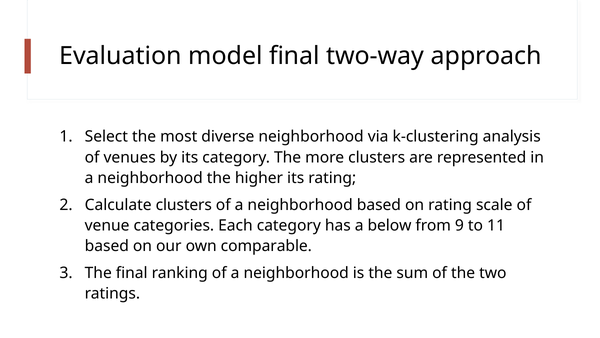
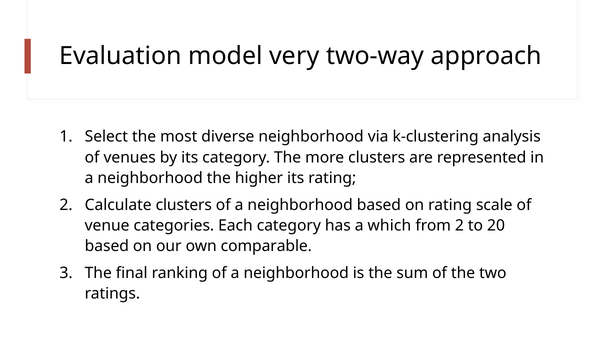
model final: final -> very
below: below -> which
from 9: 9 -> 2
11: 11 -> 20
